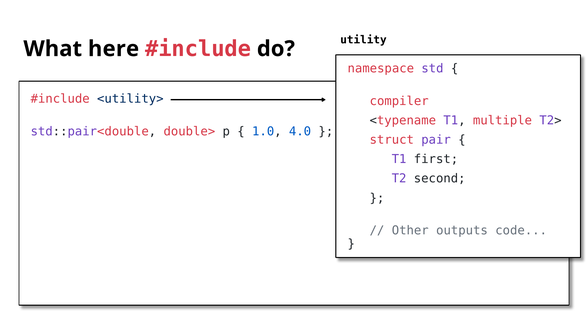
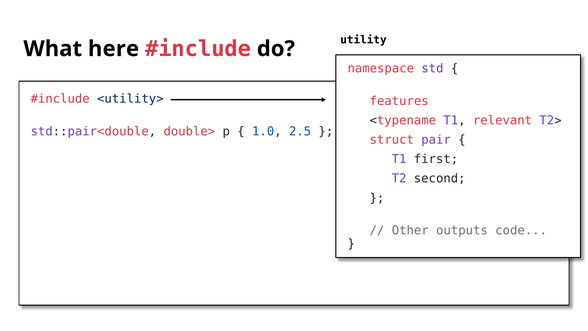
compiler: compiler -> features
multiple: multiple -> relevant
4.0: 4.0 -> 2.5
